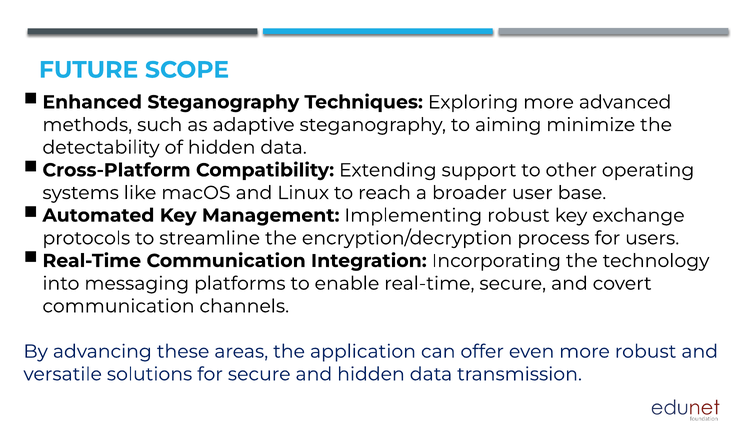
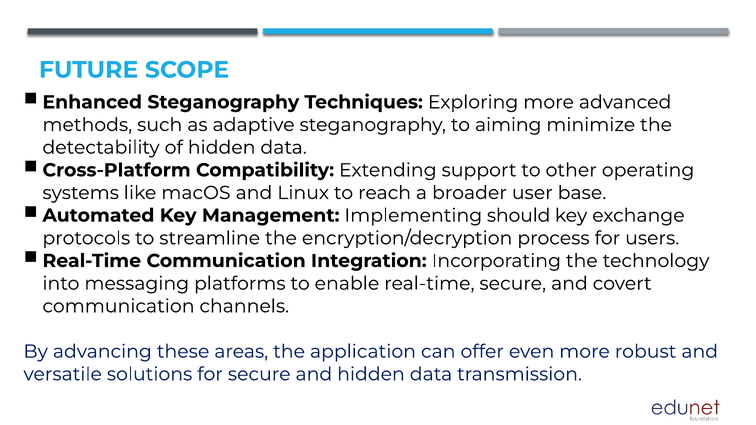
Implementing robust: robust -> should
